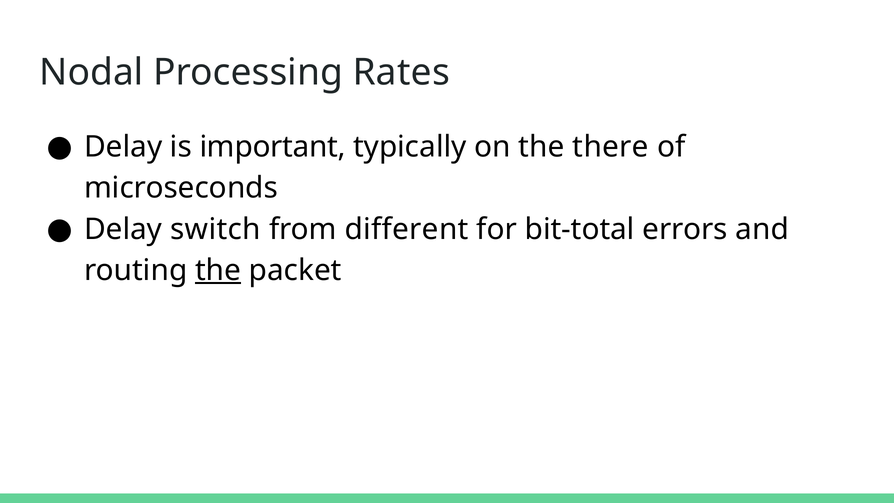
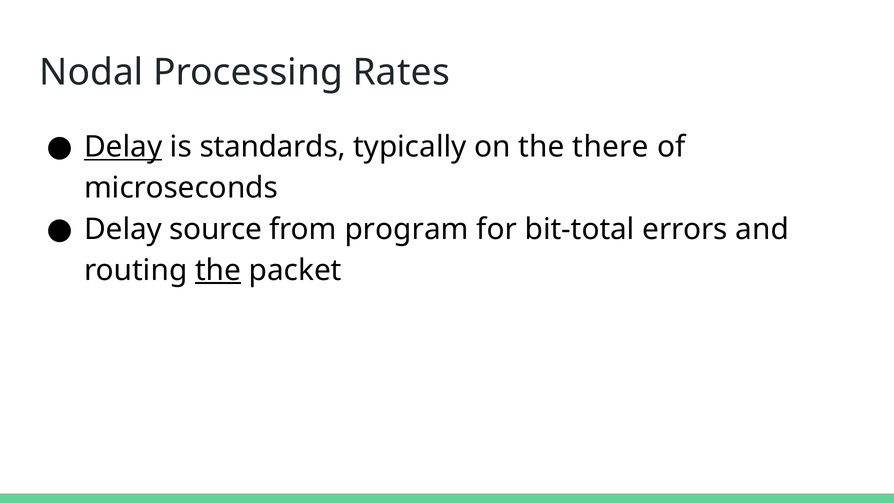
Delay at (123, 147) underline: none -> present
important: important -> standards
switch: switch -> source
different: different -> program
